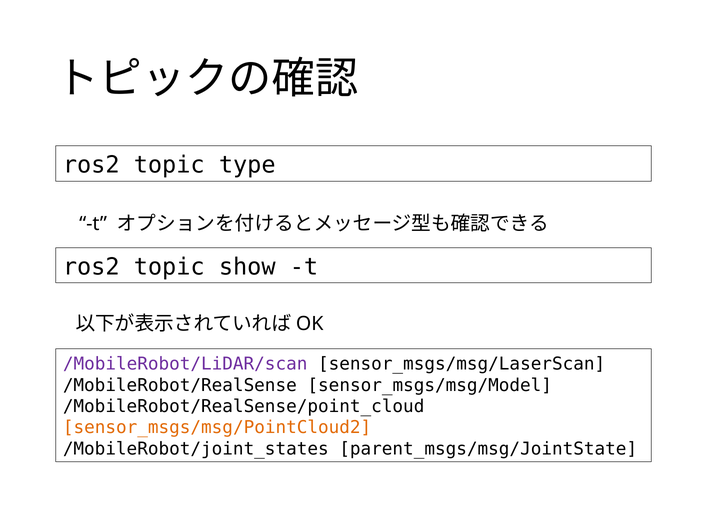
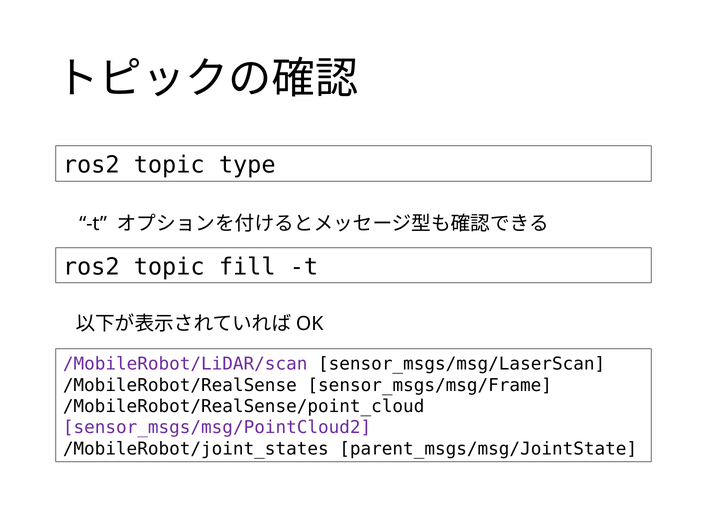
show: show -> fill
sensor_msgs/msg/Model: sensor_msgs/msg/Model -> sensor_msgs/msg/Frame
sensor_msgs/msg/PointCloud2 colour: orange -> purple
